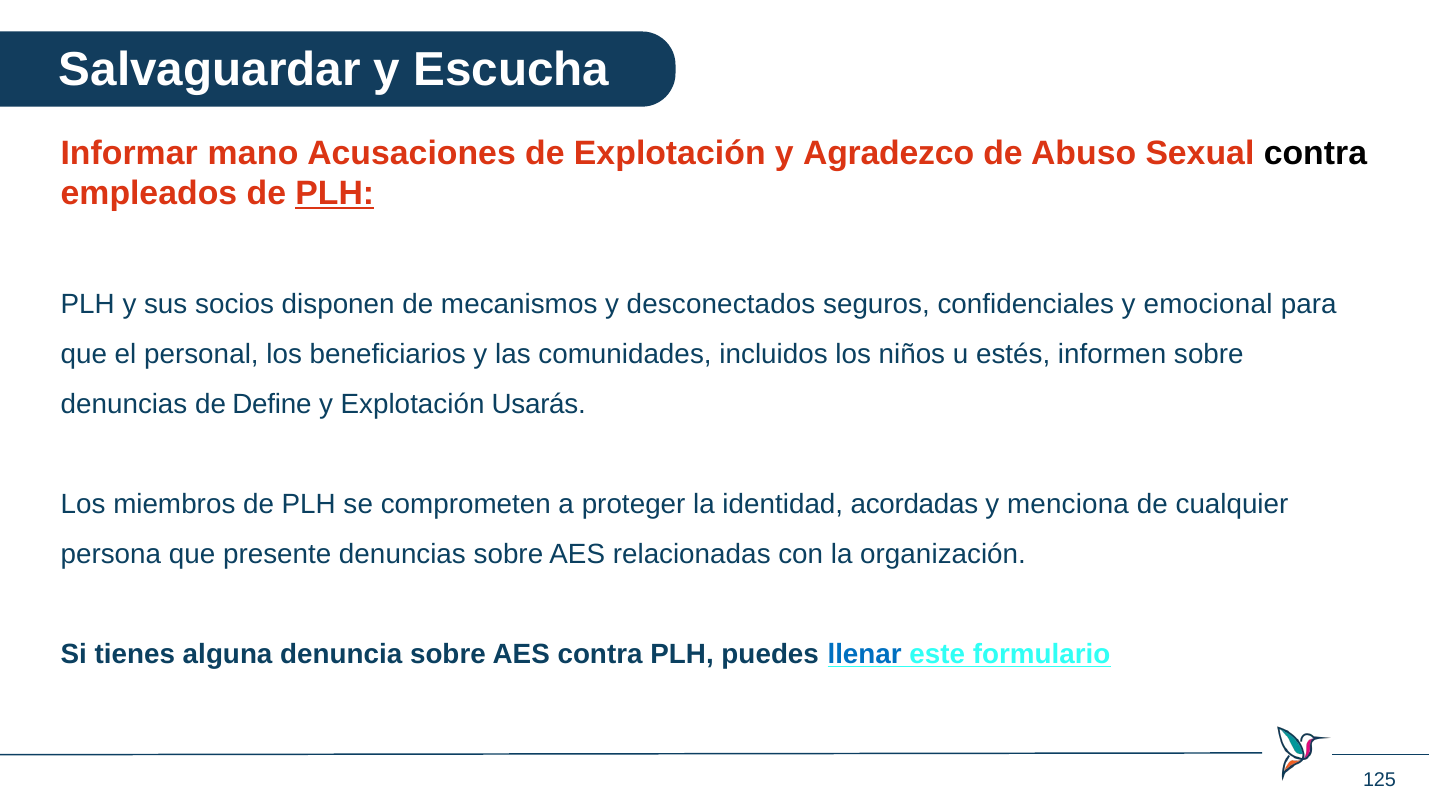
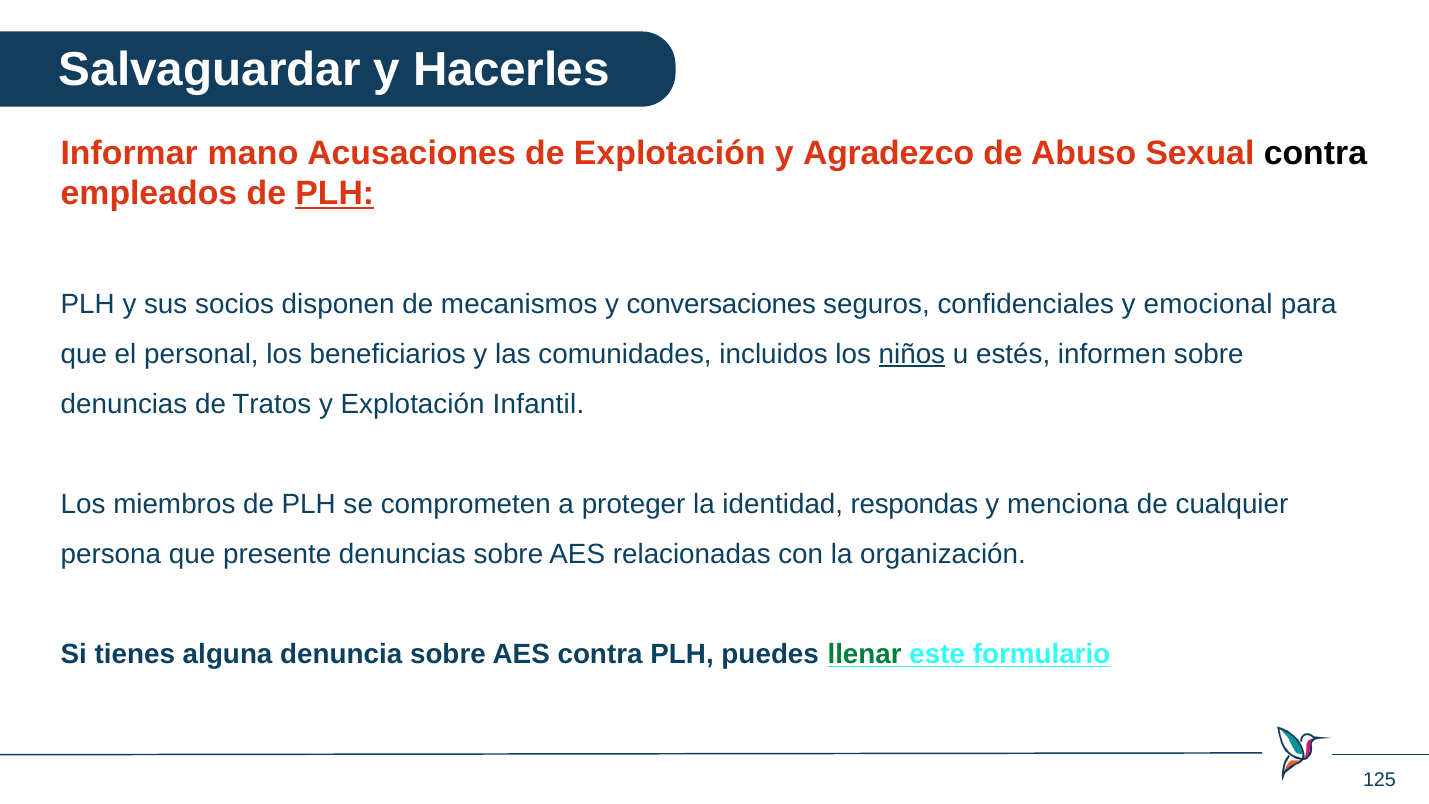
Escucha: Escucha -> Hacerles
desconectados: desconectados -> conversaciones
niños underline: none -> present
Define: Define -> Tratos
Usarás: Usarás -> Infantil
acordadas: acordadas -> respondas
llenar colour: blue -> green
